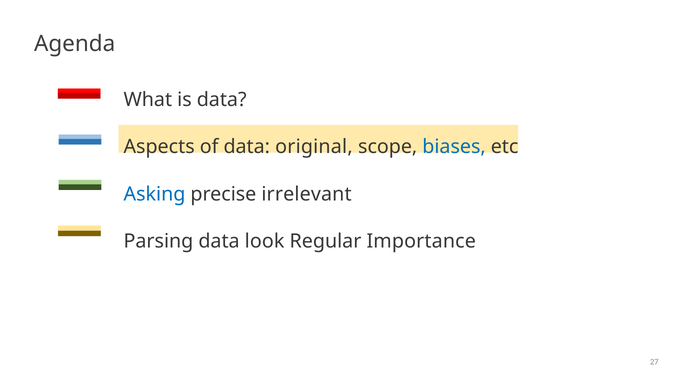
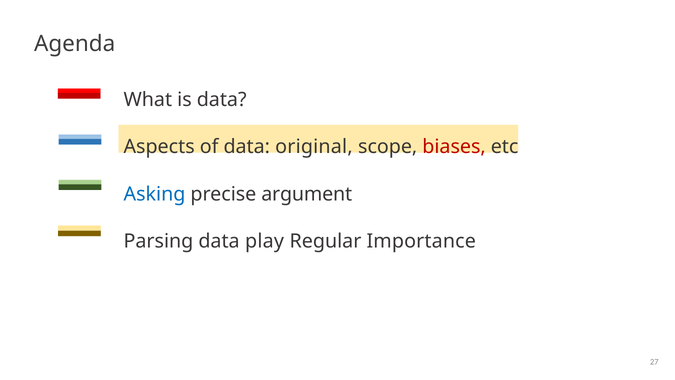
biases colour: blue -> red
irrelevant: irrelevant -> argument
look: look -> play
